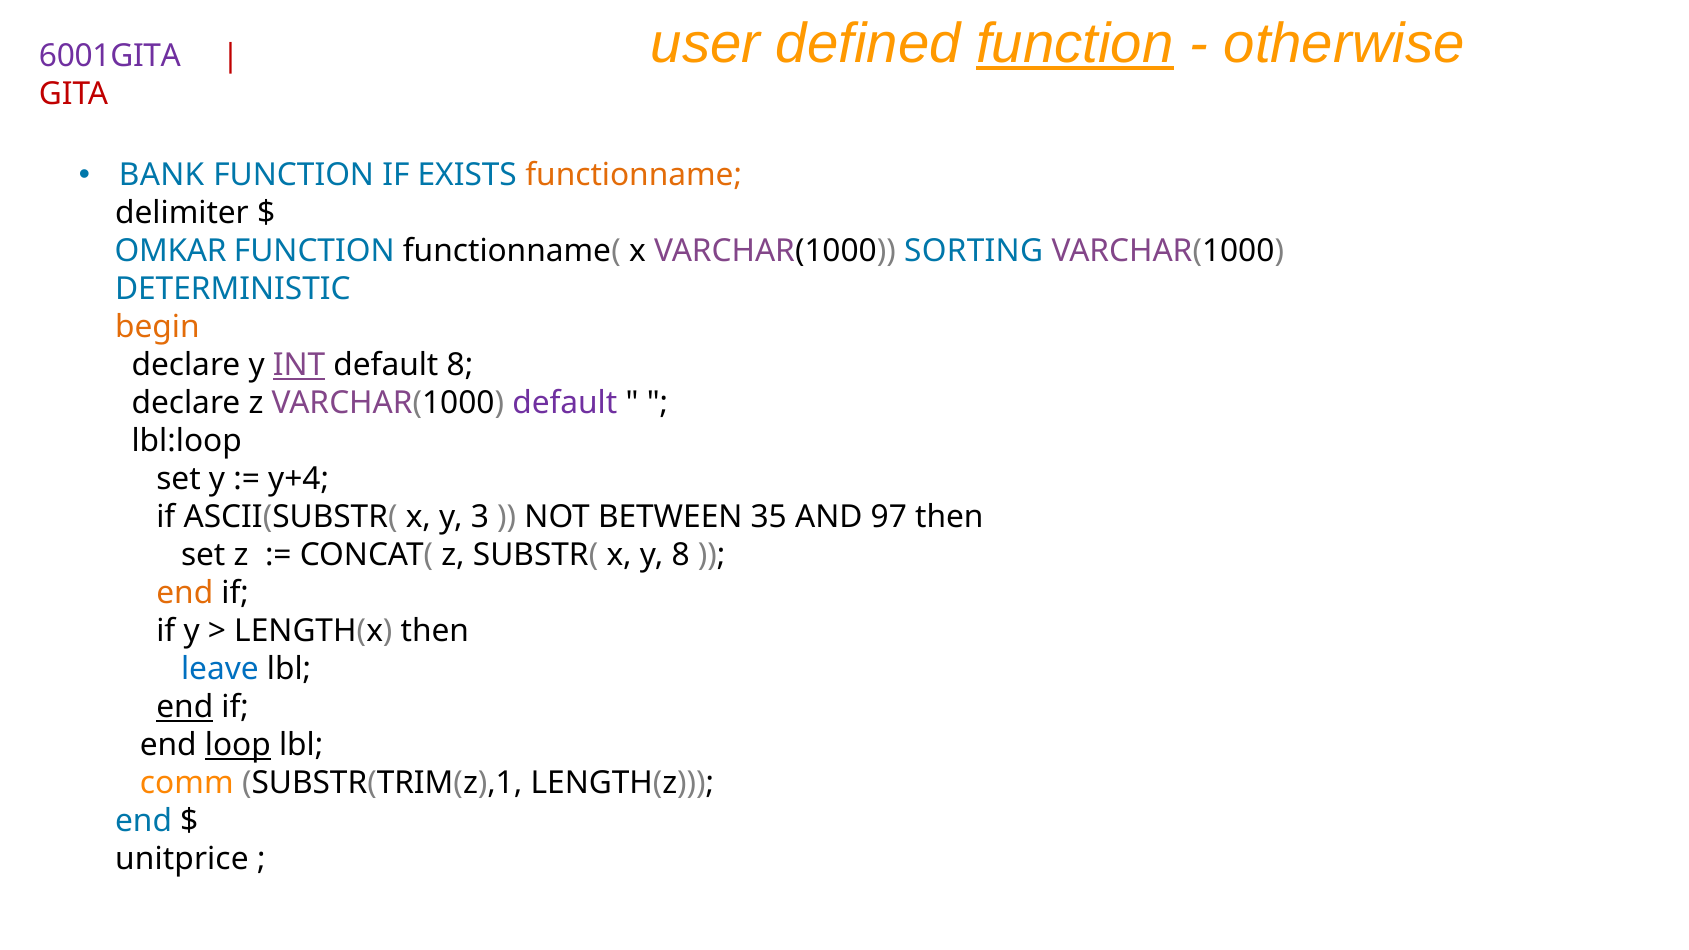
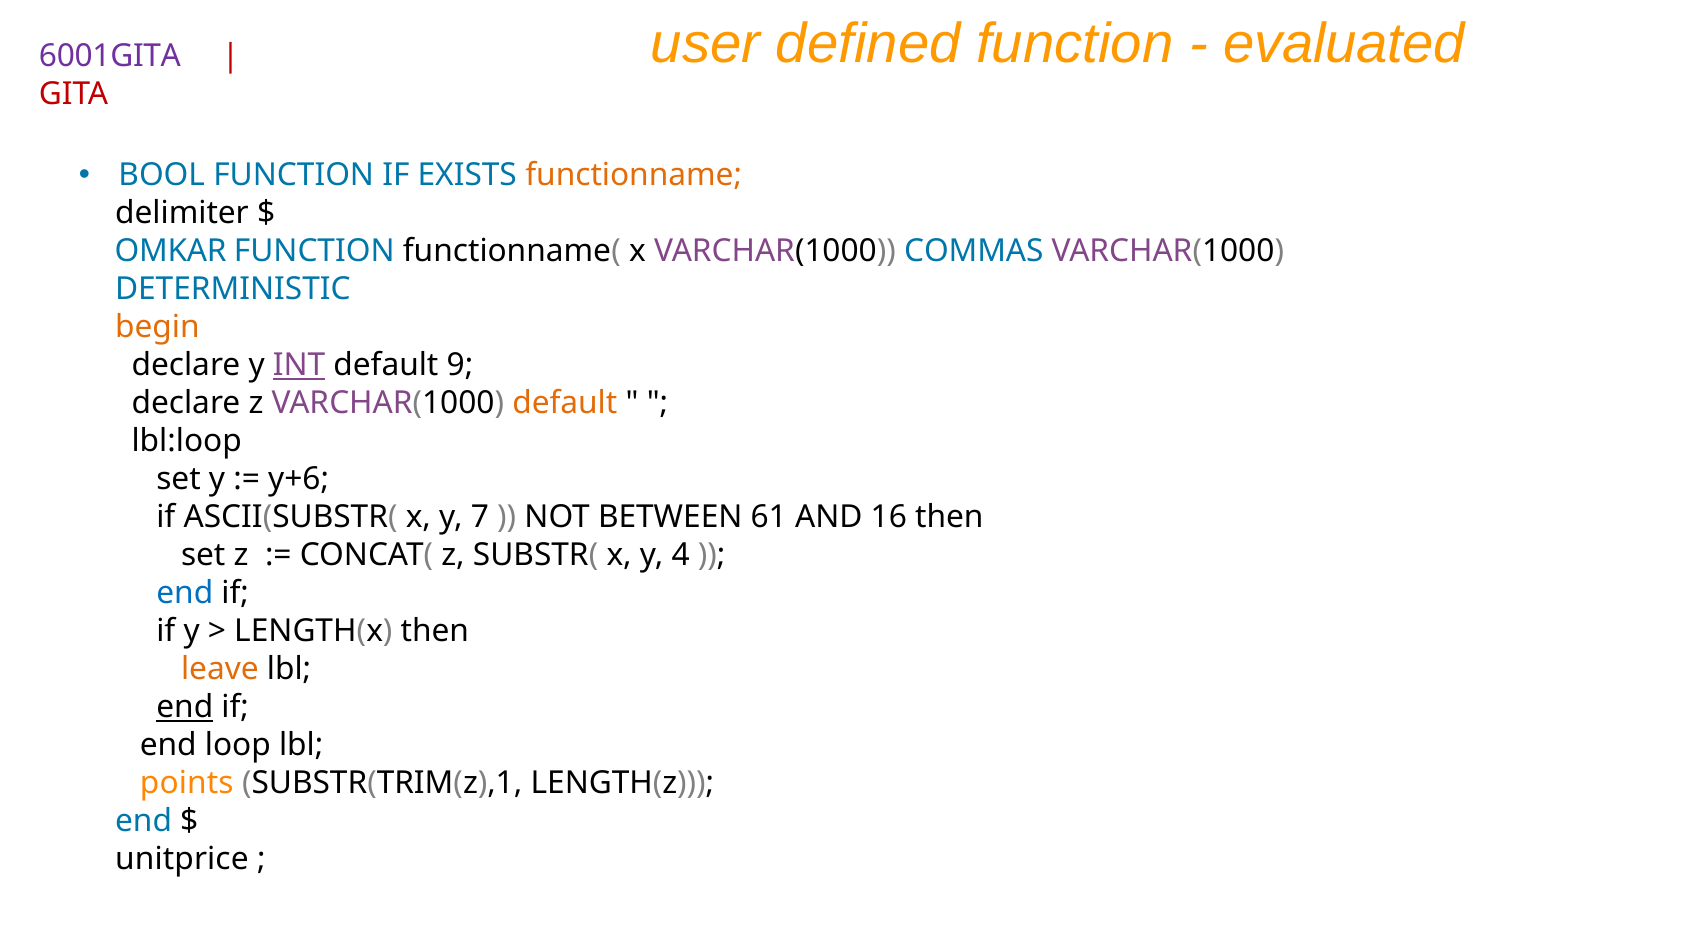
function at (1075, 44) underline: present -> none
otherwise: otherwise -> evaluated
BANK: BANK -> BOOL
SORTING: SORTING -> COMMAS
default 8: 8 -> 9
default at (565, 404) colour: purple -> orange
y+4: y+4 -> y+6
3: 3 -> 7
35: 35 -> 61
97: 97 -> 16
y 8: 8 -> 4
end at (185, 594) colour: orange -> blue
leave colour: blue -> orange
loop underline: present -> none
comm: comm -> points
